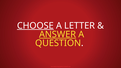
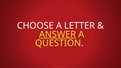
CHOOSE underline: present -> none
